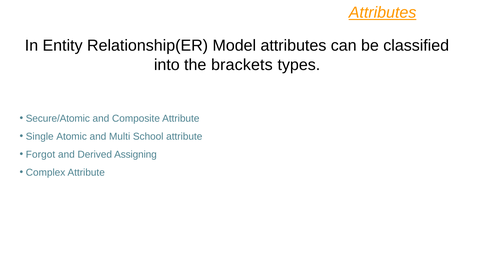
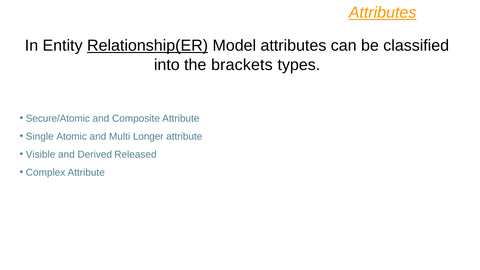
Relationship(ER underline: none -> present
School: School -> Longer
Forgot: Forgot -> Visible
Assigning: Assigning -> Released
